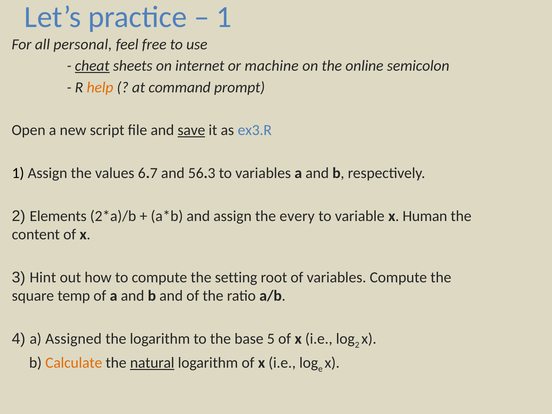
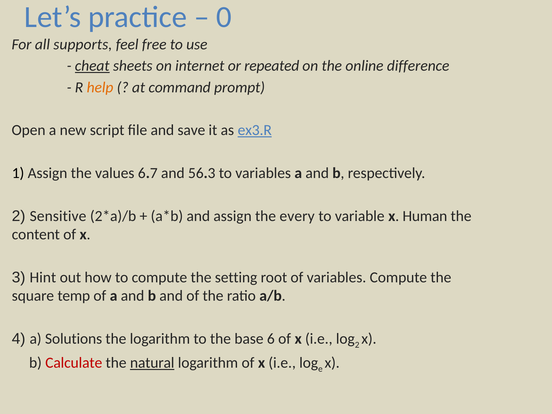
1: 1 -> 0
personal: personal -> supports
machine: machine -> repeated
semicolon: semicolon -> difference
save underline: present -> none
ex3.R underline: none -> present
Elements: Elements -> Sensitive
Assigned: Assigned -> Solutions
5: 5 -> 6
Calculate colour: orange -> red
